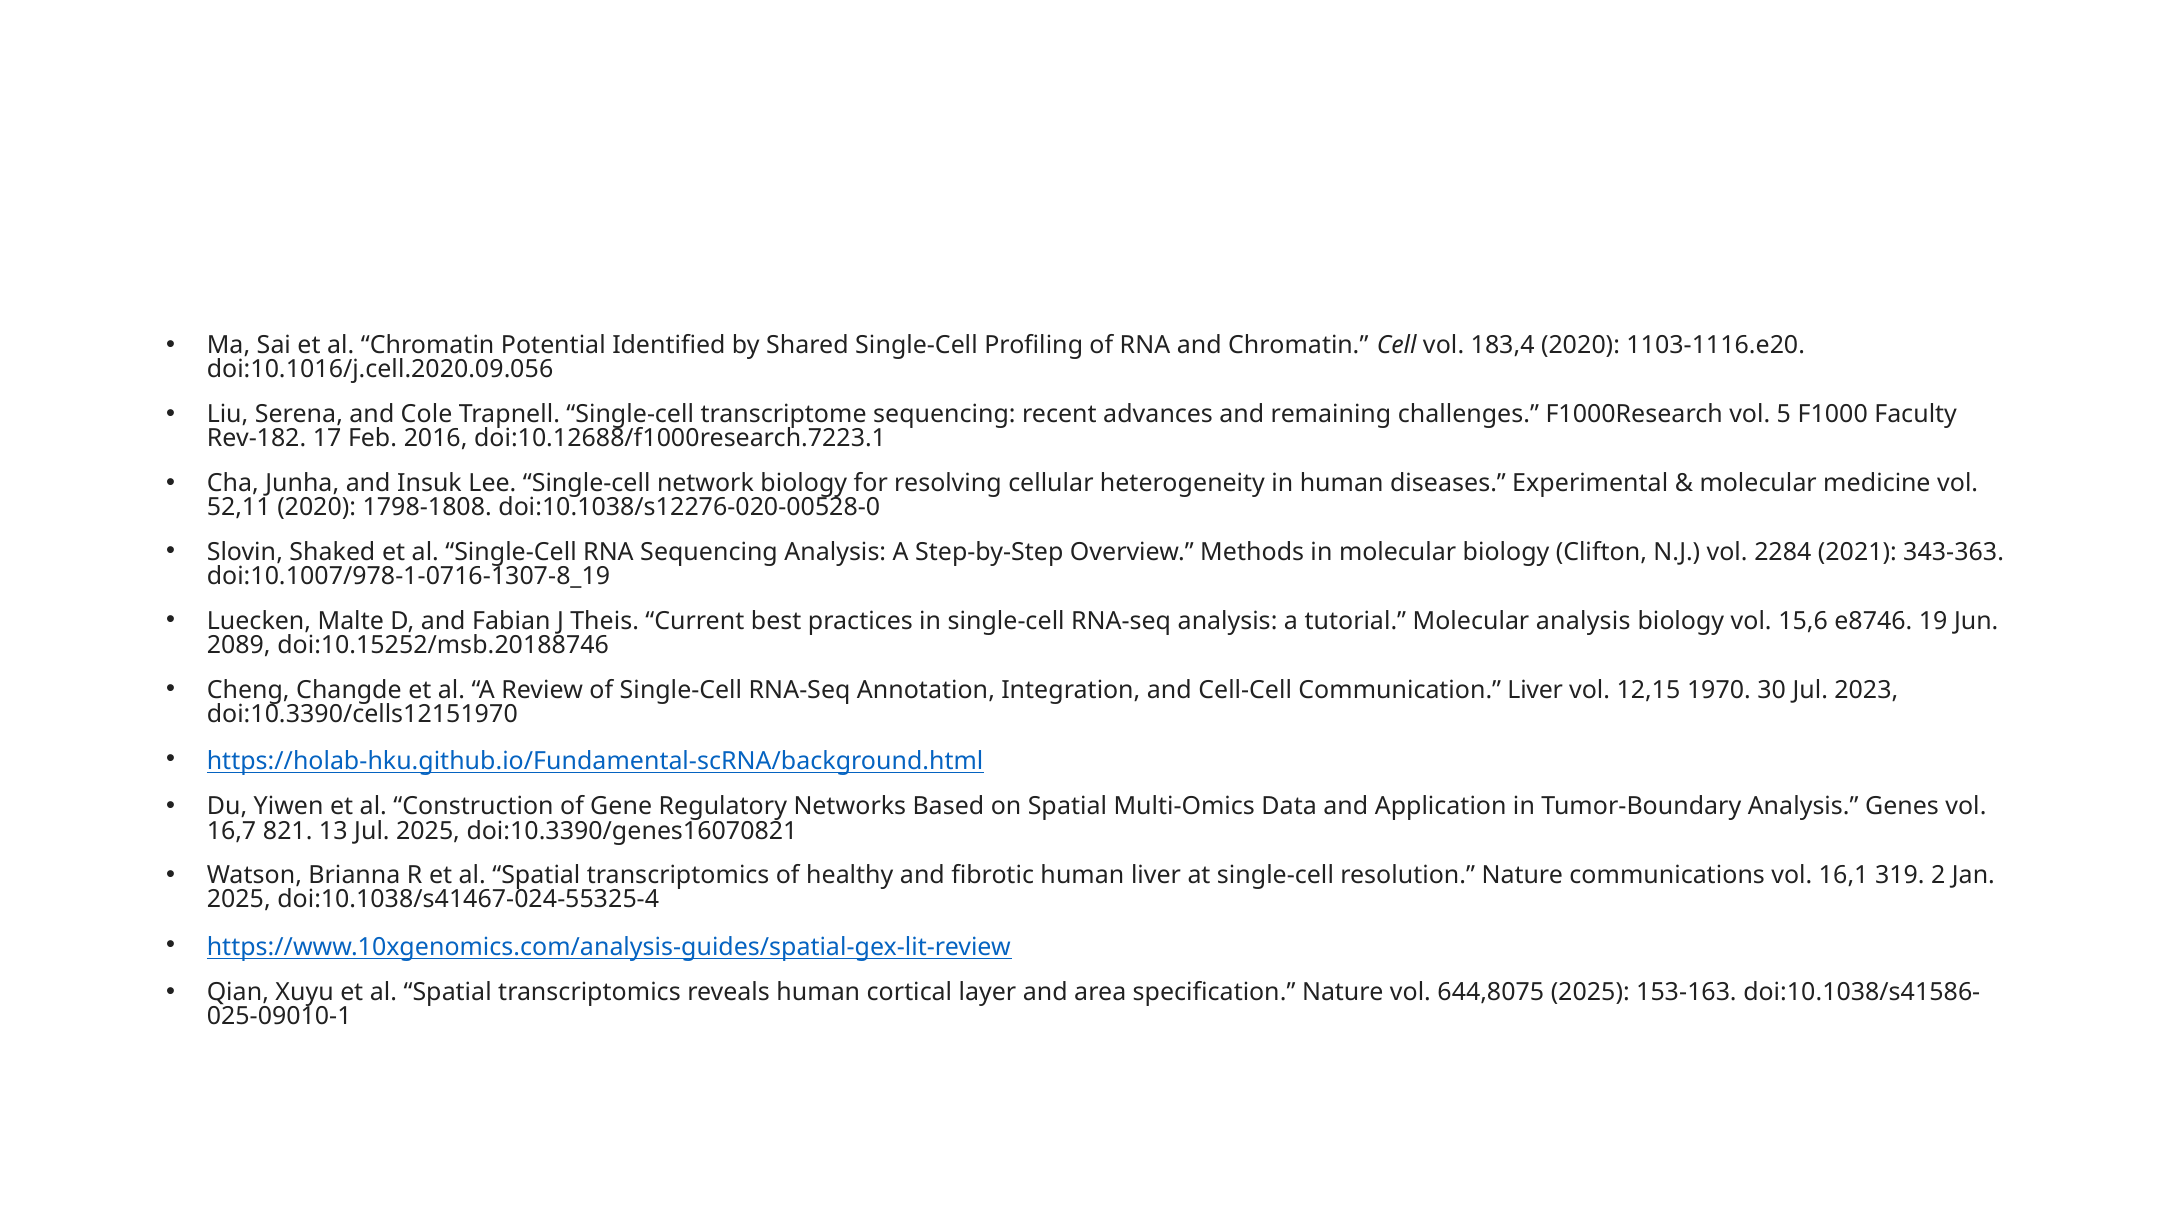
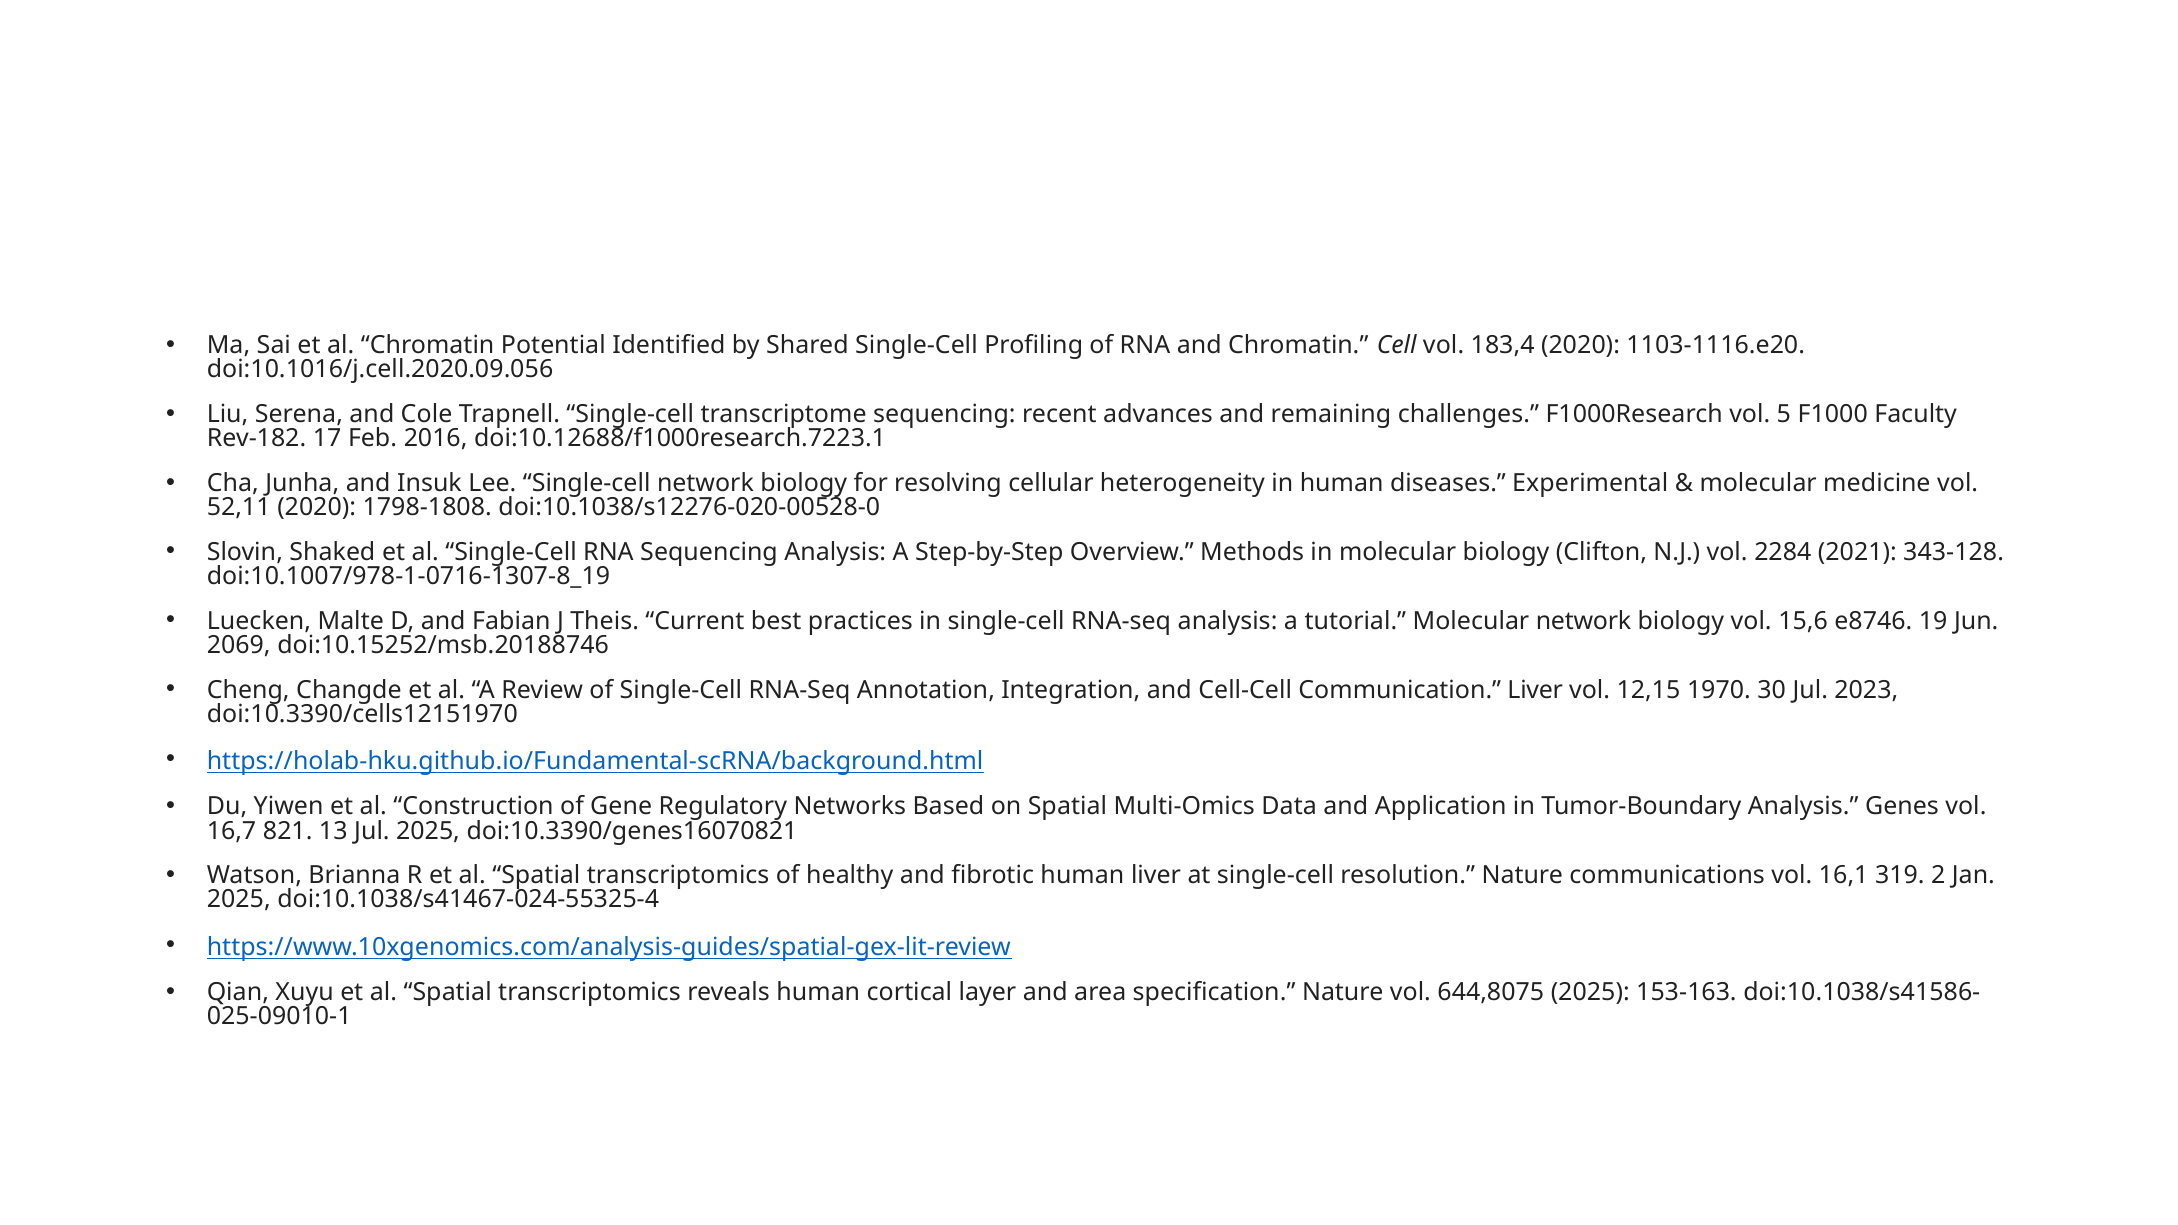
343-363: 343-363 -> 343-128
Molecular analysis: analysis -> network
2089: 2089 -> 2069
